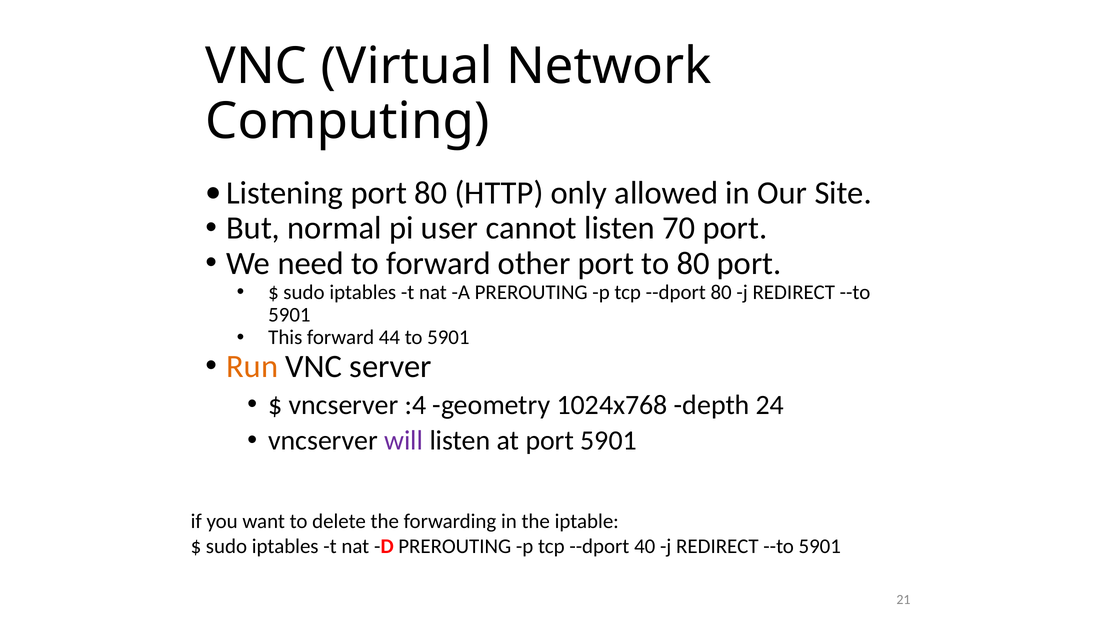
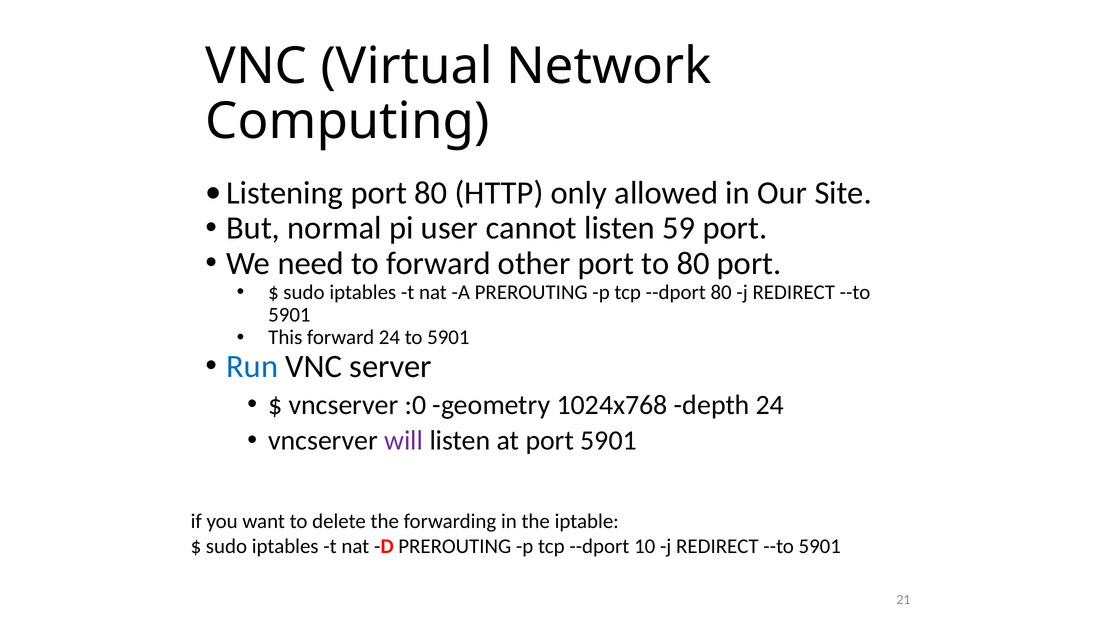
70: 70 -> 59
forward 44: 44 -> 24
Run colour: orange -> blue
:4: :4 -> :0
40: 40 -> 10
